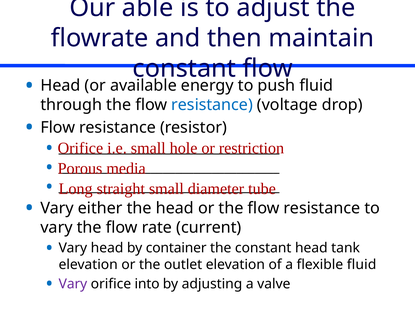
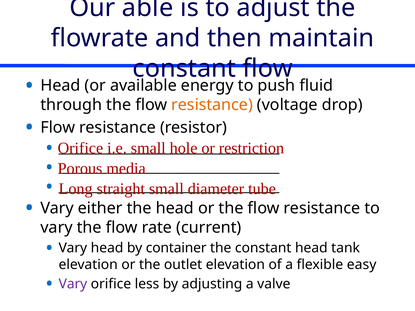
resistance at (212, 105) colour: blue -> orange
flexible fluid: fluid -> easy
into: into -> less
